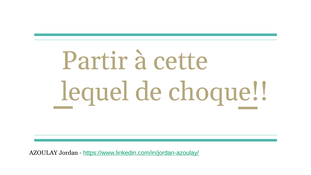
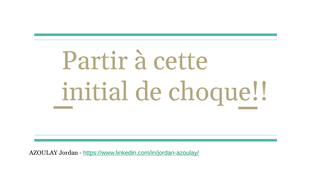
lequel: lequel -> initial
